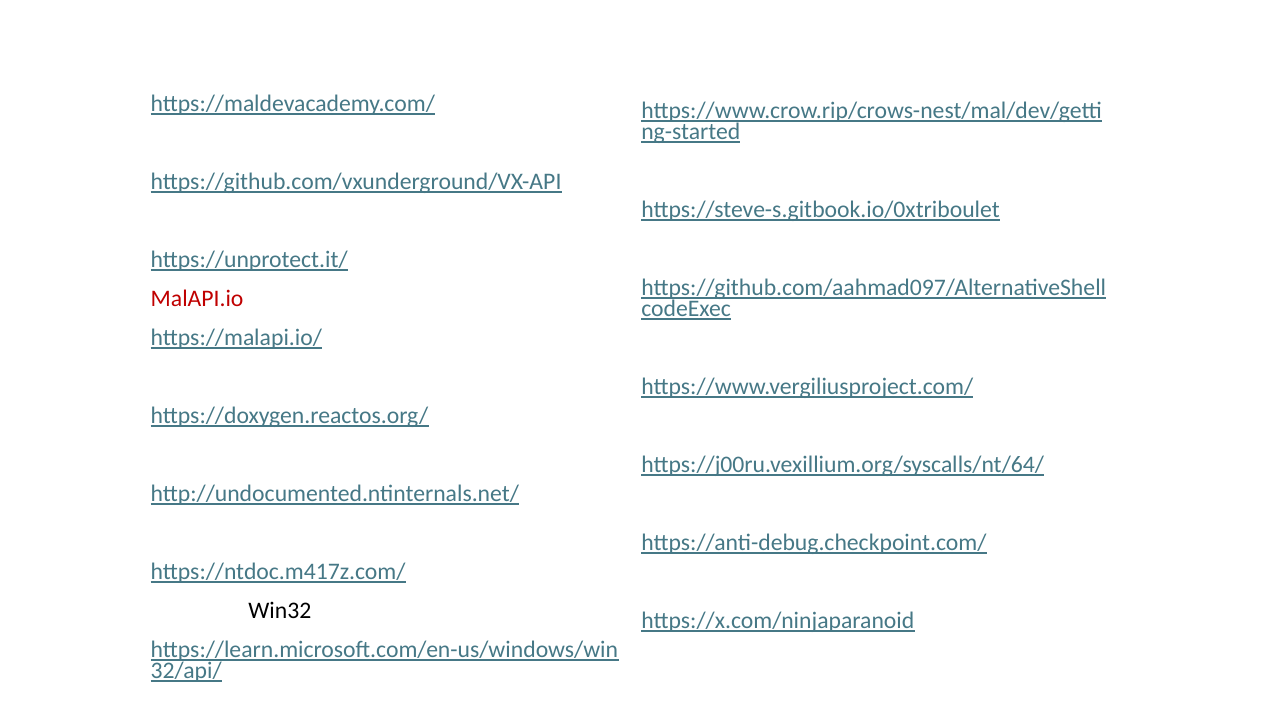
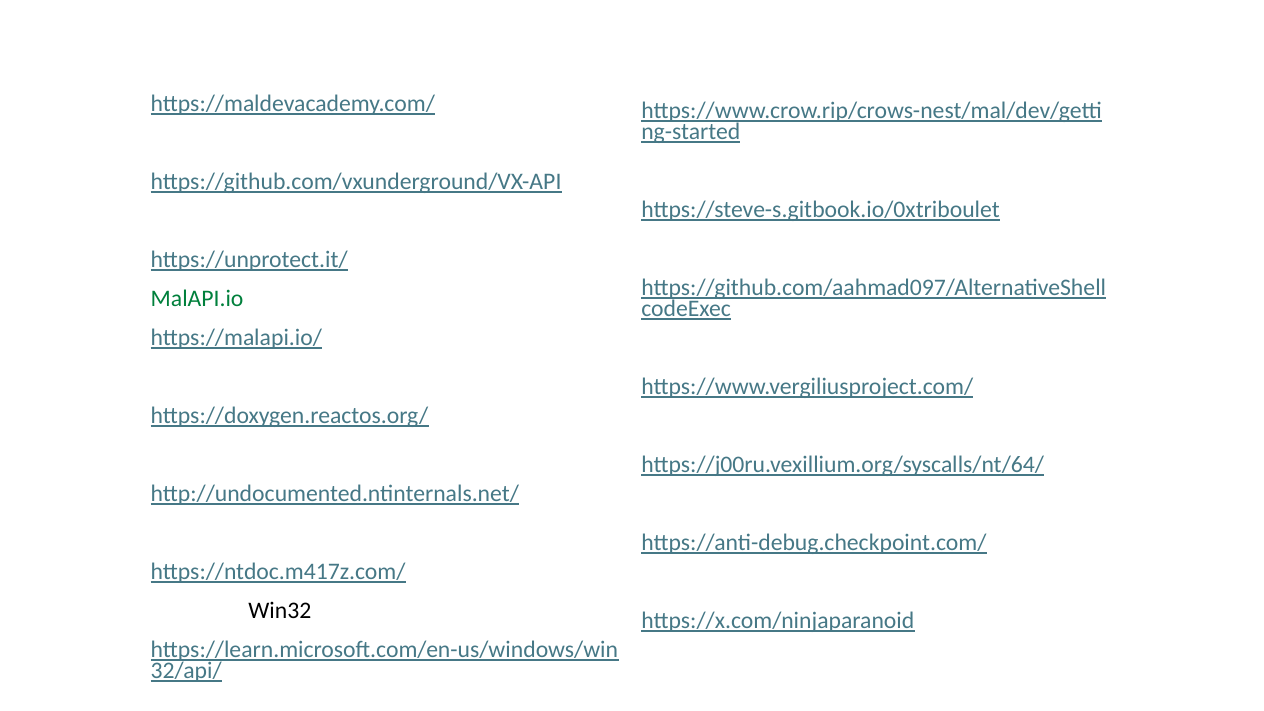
MalAPI.io colour: red -> green
